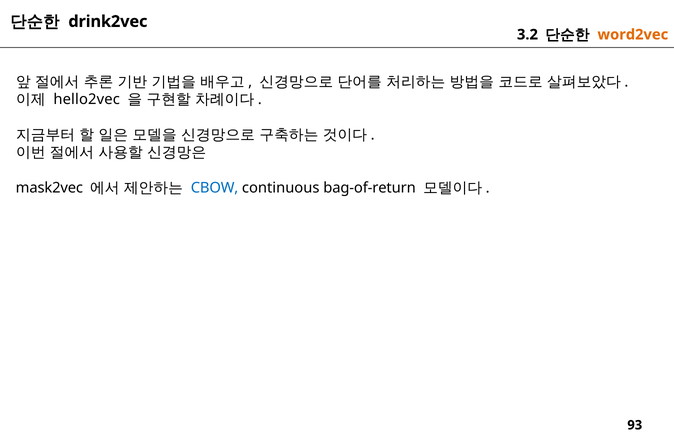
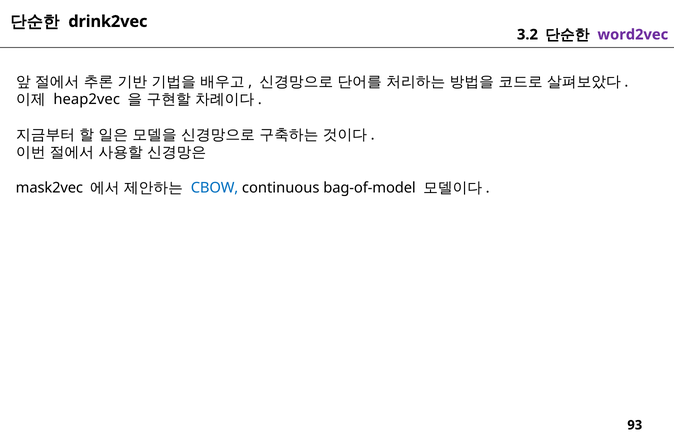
word2vec colour: orange -> purple
hello2vec: hello2vec -> heap2vec
bag-of-return: bag-of-return -> bag-of-model
